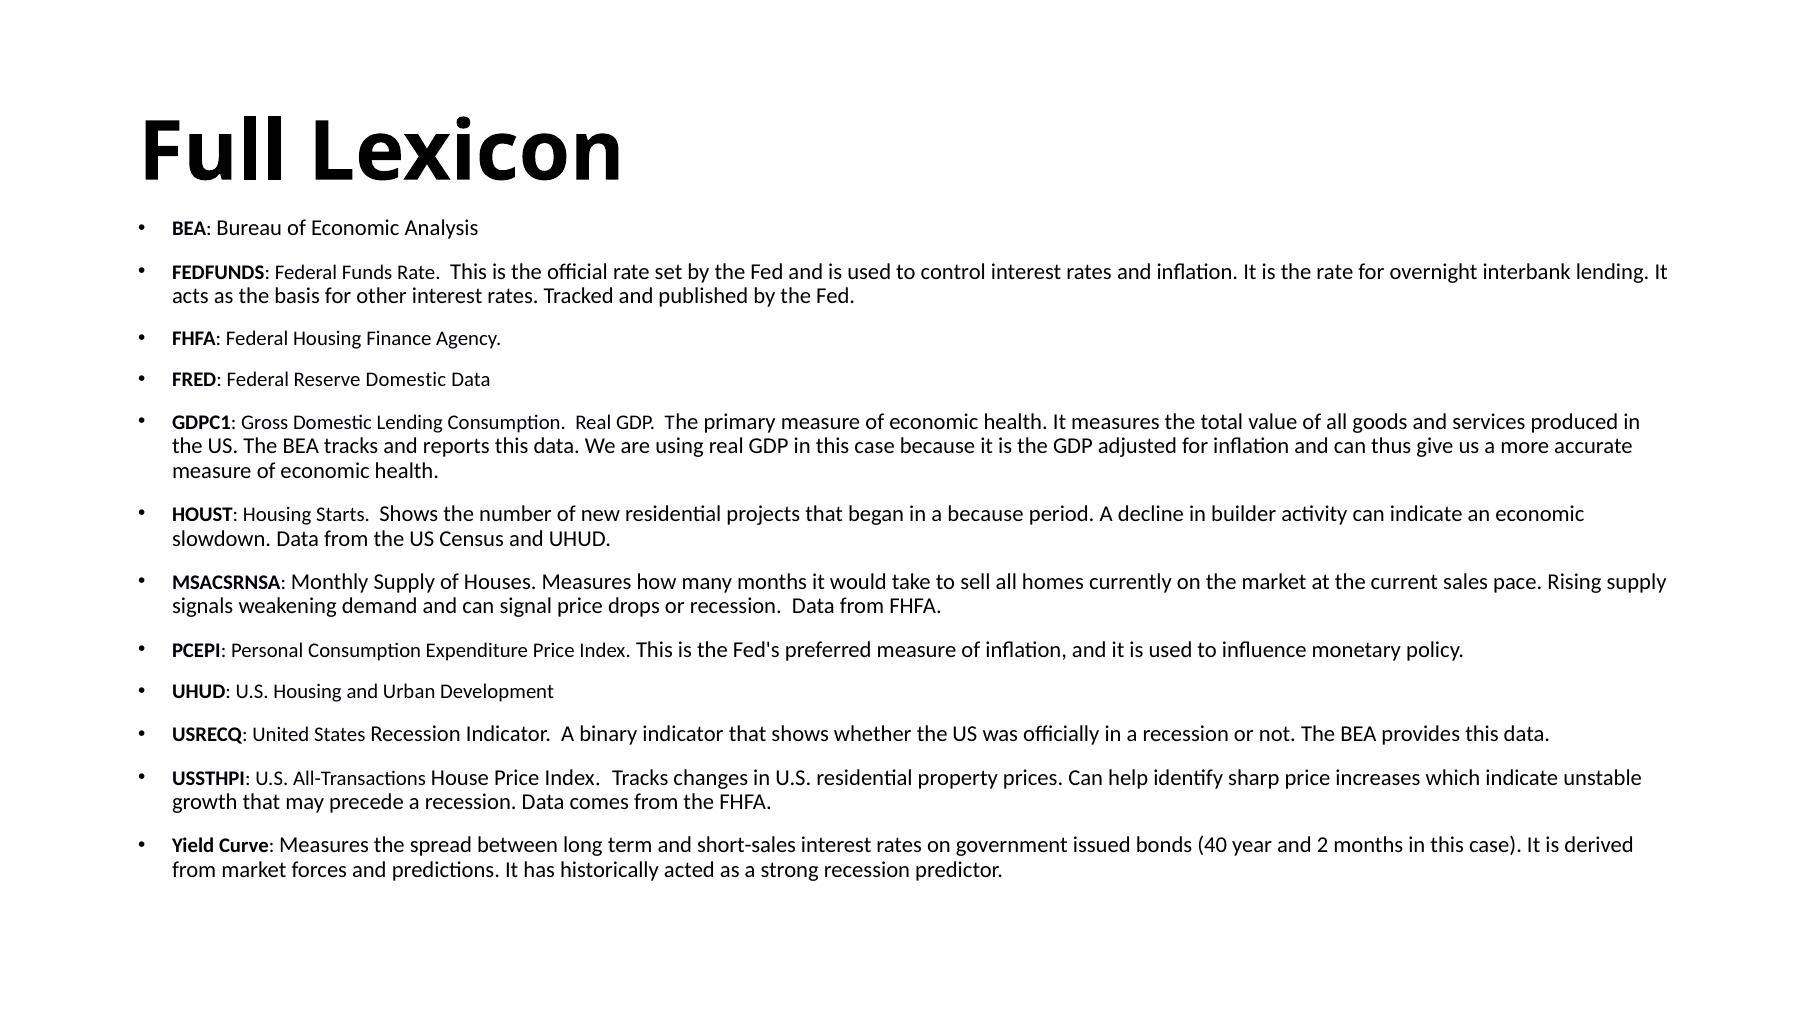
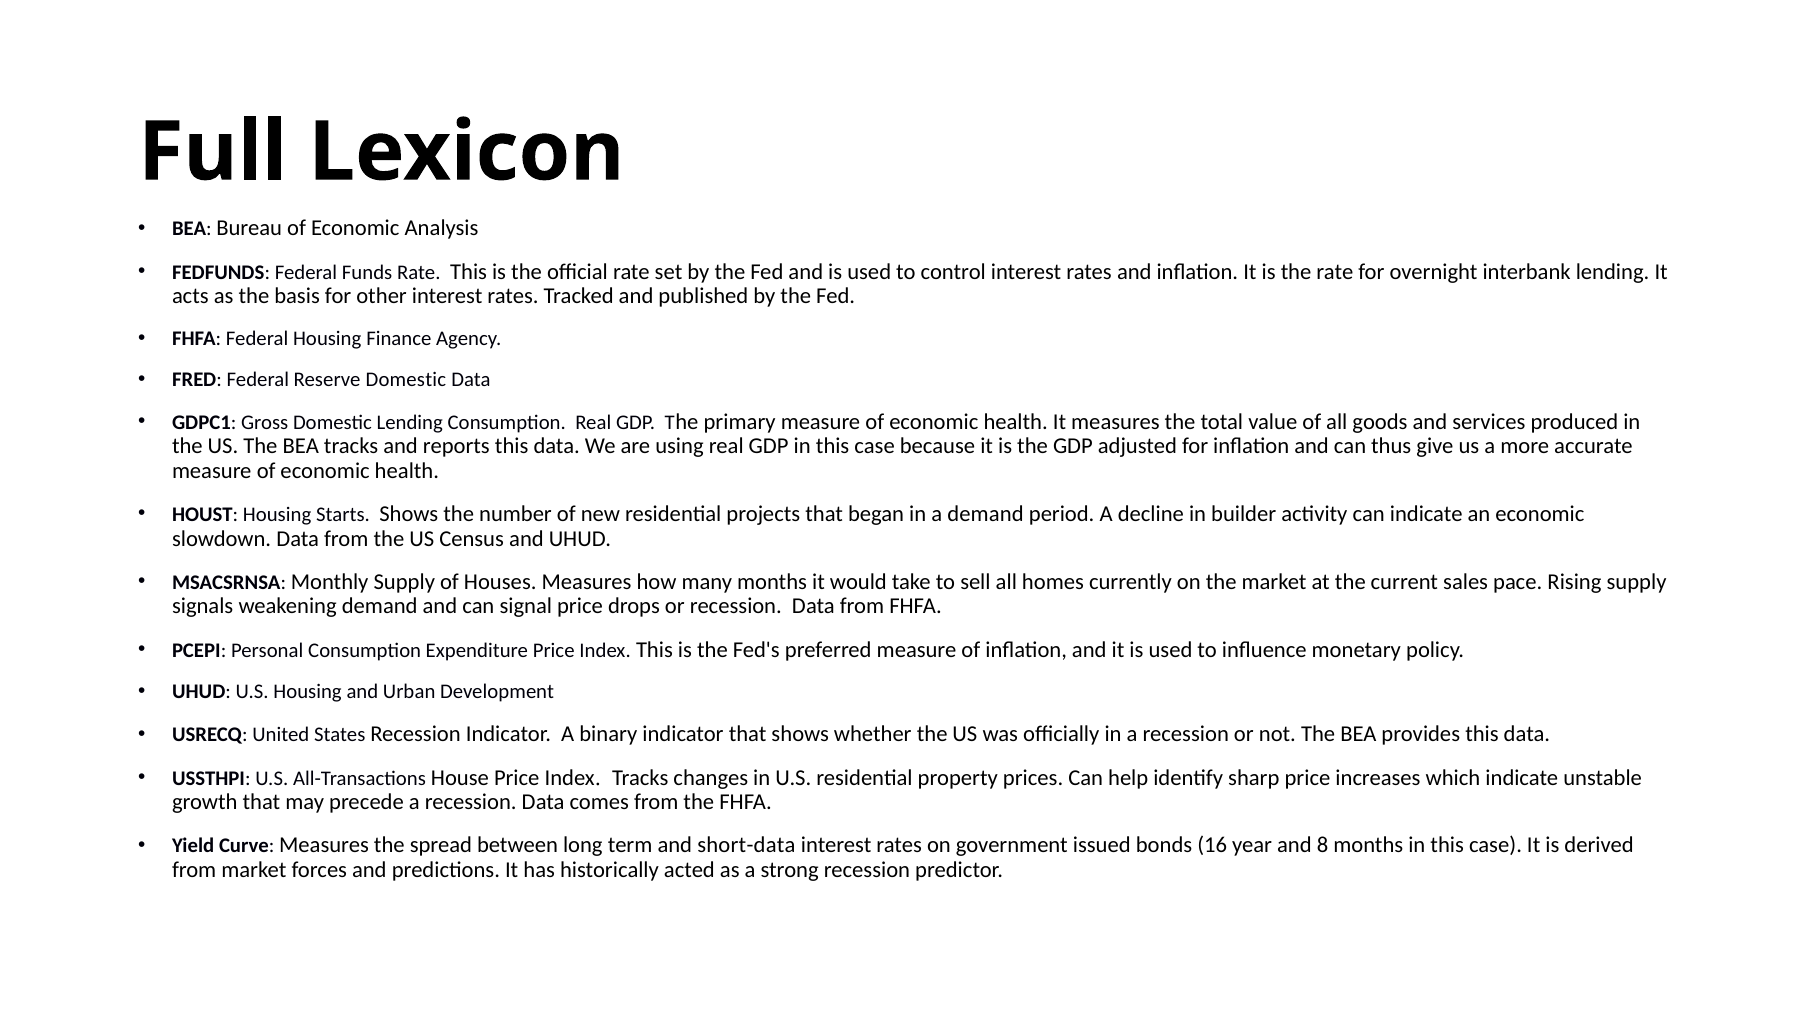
a because: because -> demand
short-sales: short-sales -> short-data
40: 40 -> 16
2: 2 -> 8
